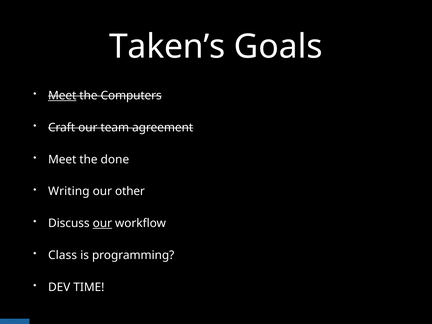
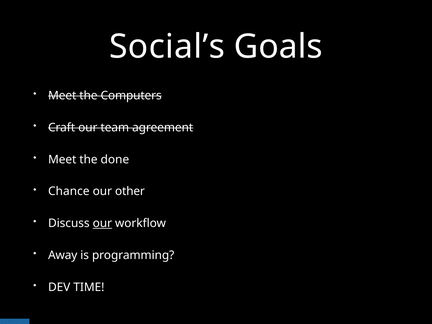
Taken’s: Taken’s -> Social’s
Meet at (62, 96) underline: present -> none
Writing: Writing -> Chance
Class: Class -> Away
